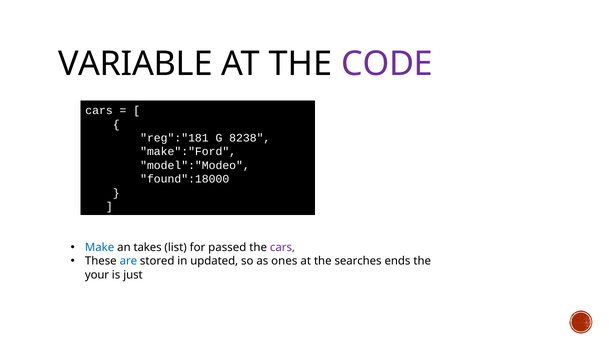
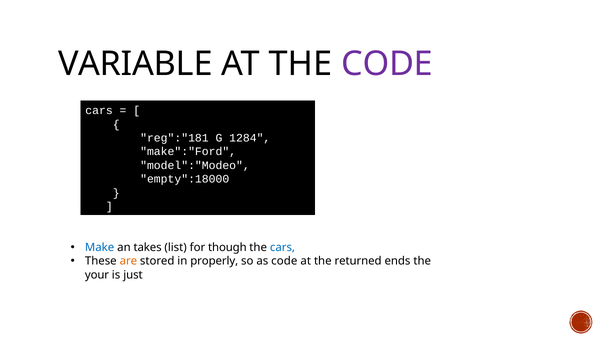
8238: 8238 -> 1284
found":18000: found":18000 -> empty":18000
passed: passed -> though
cars at (282, 248) colour: purple -> blue
are colour: blue -> orange
updated: updated -> properly
as ones: ones -> code
searches: searches -> returned
